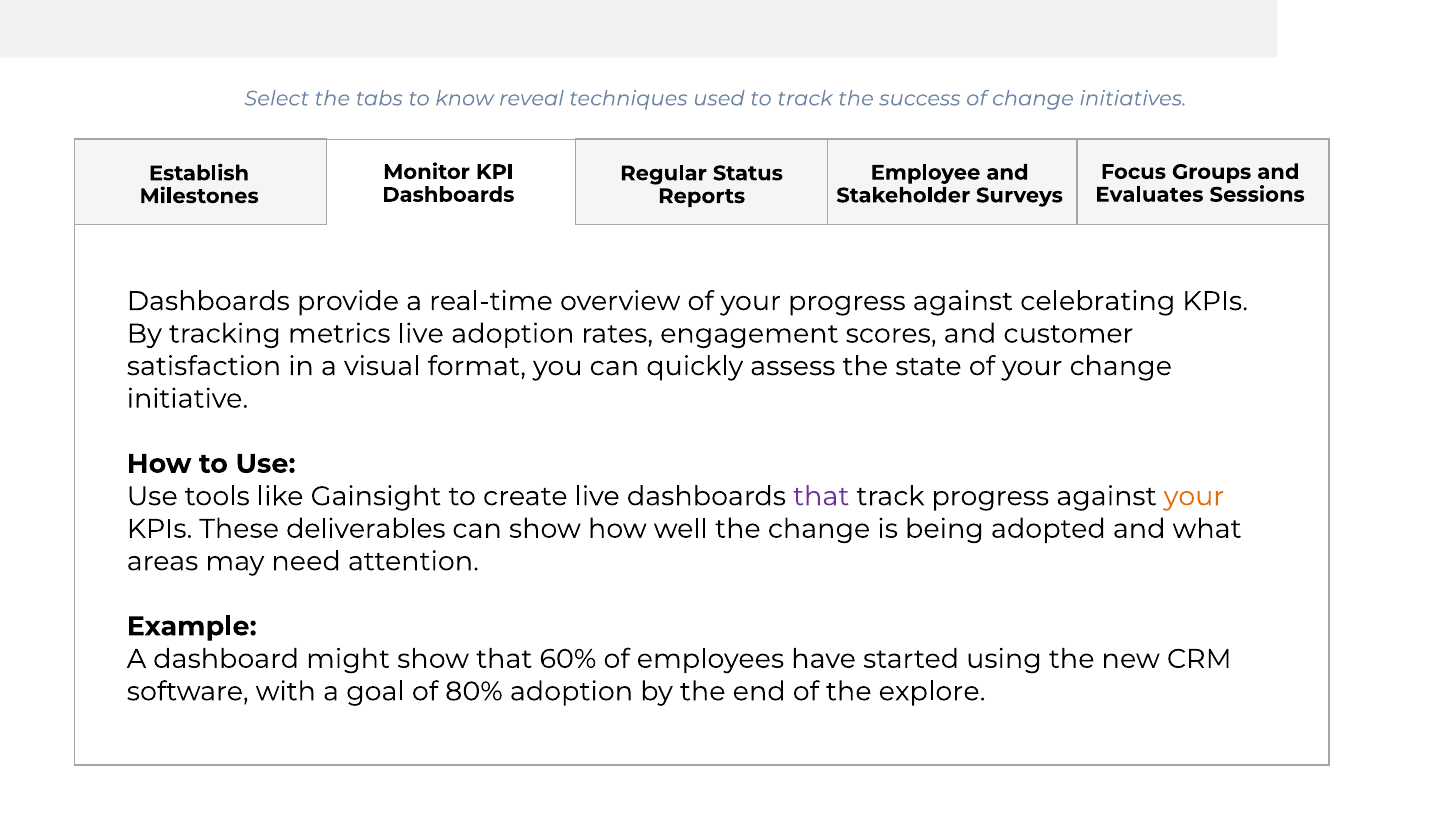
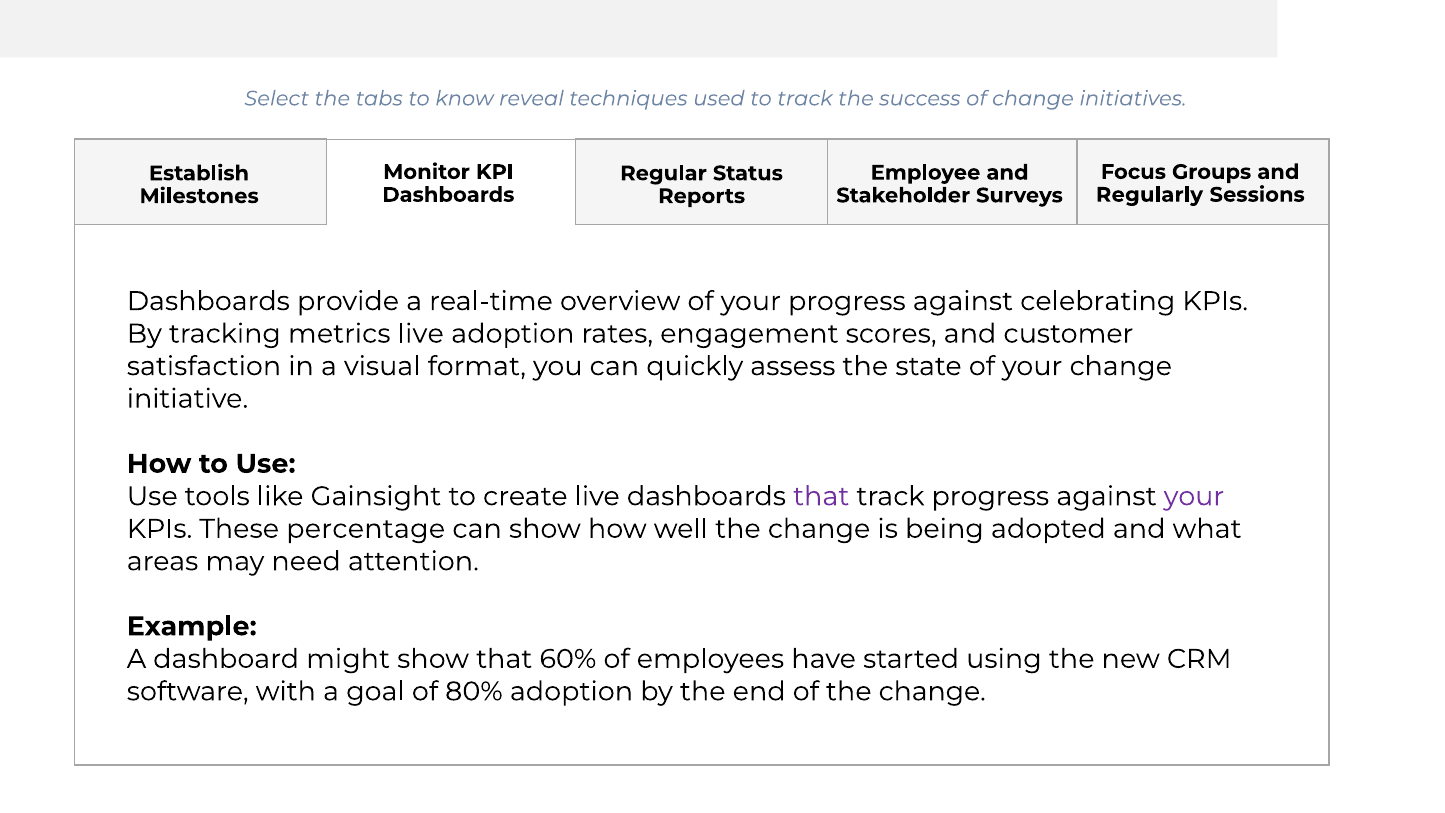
Evaluates: Evaluates -> Regularly
your at (1194, 496) colour: orange -> purple
deliverables: deliverables -> percentage
of the explore: explore -> change
